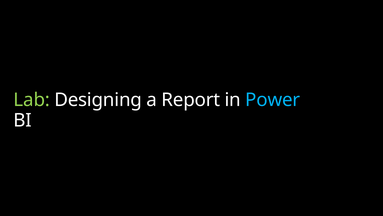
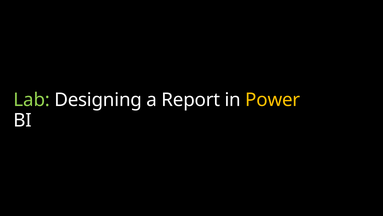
Power colour: light blue -> yellow
